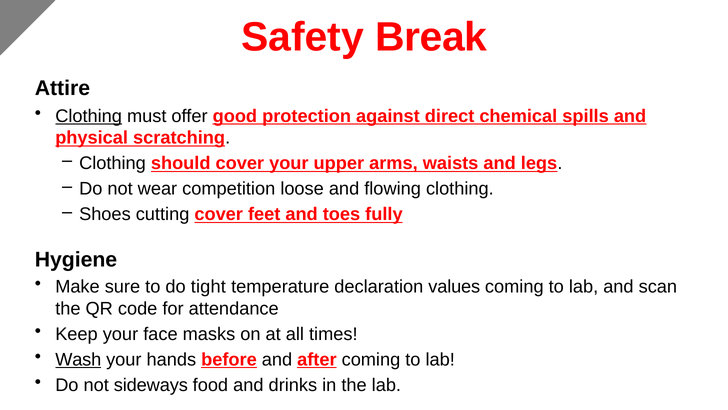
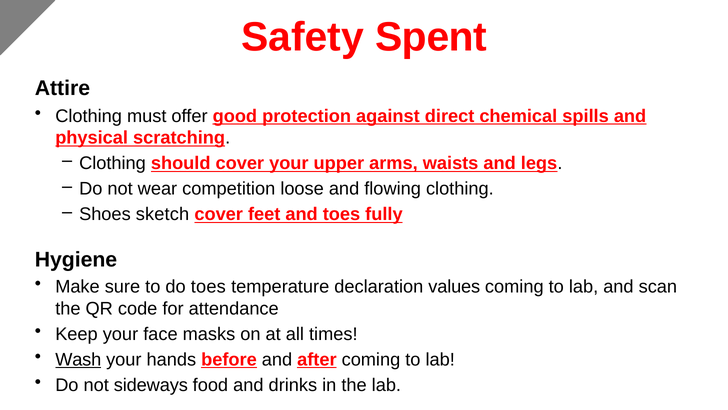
Break: Break -> Spent
Clothing at (89, 116) underline: present -> none
cutting: cutting -> sketch
do tight: tight -> toes
